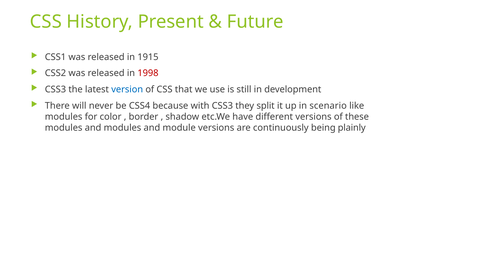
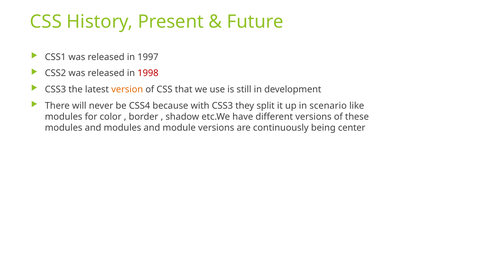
1915: 1915 -> 1997
version colour: blue -> orange
plainly: plainly -> center
